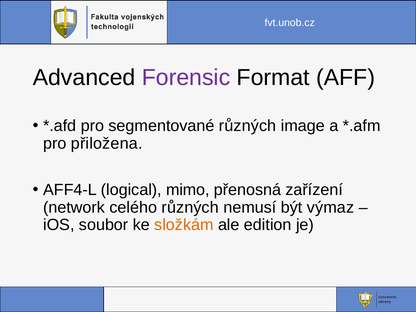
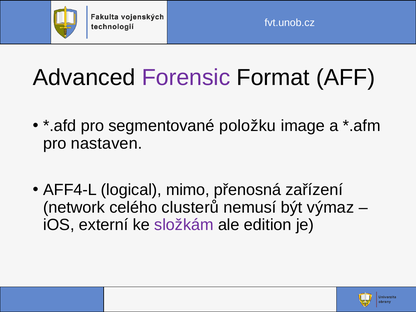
segmentované různých: různých -> položku
přiložena: přiložena -> nastaven
celého různých: různých -> clusterů
soubor: soubor -> externí
složkám colour: orange -> purple
